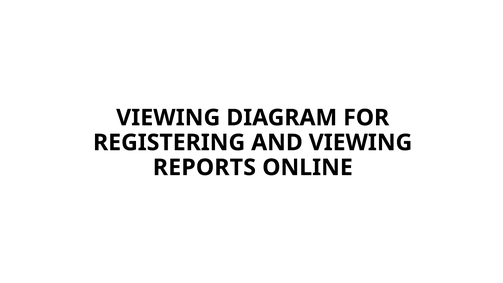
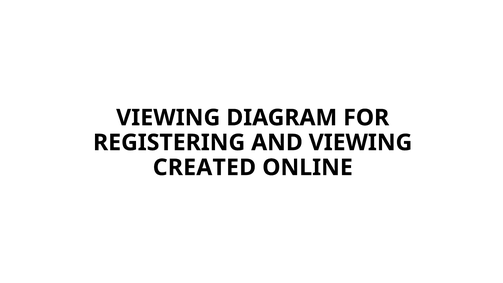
REPORTS: REPORTS -> CREATED
